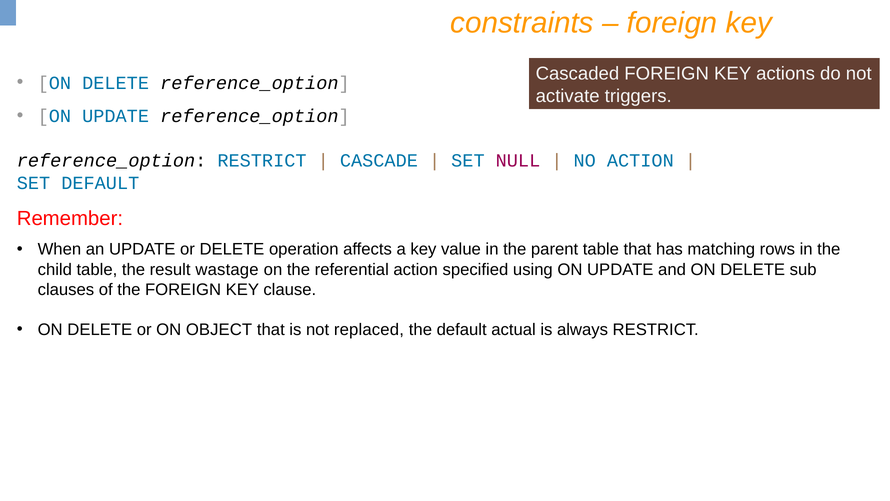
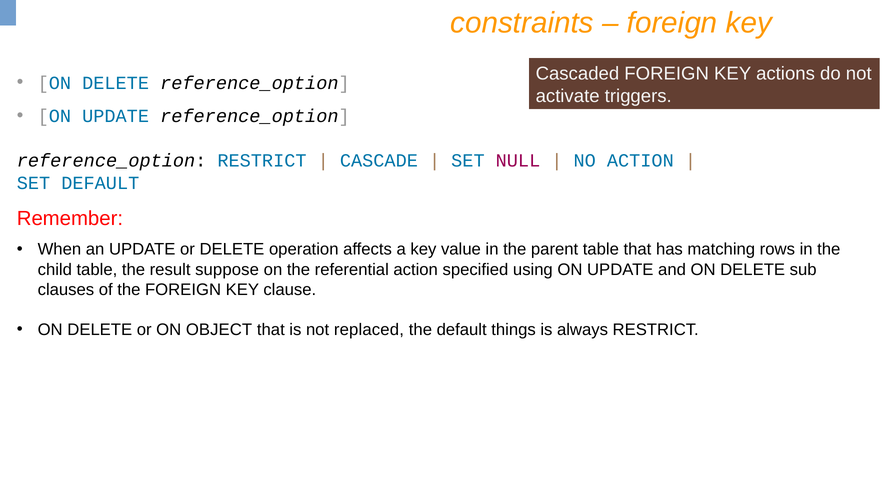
wastage: wastage -> suppose
actual: actual -> things
